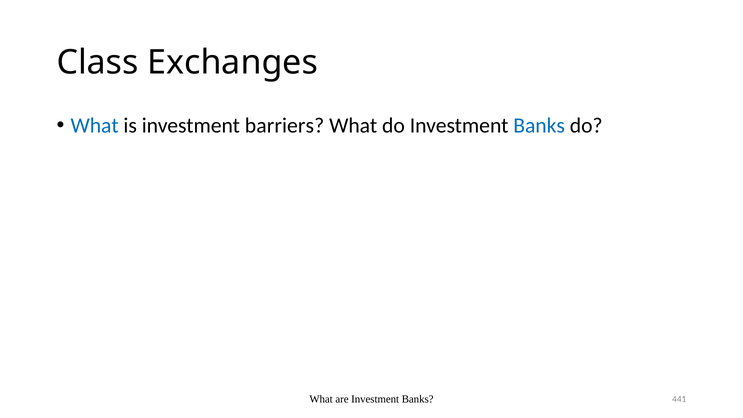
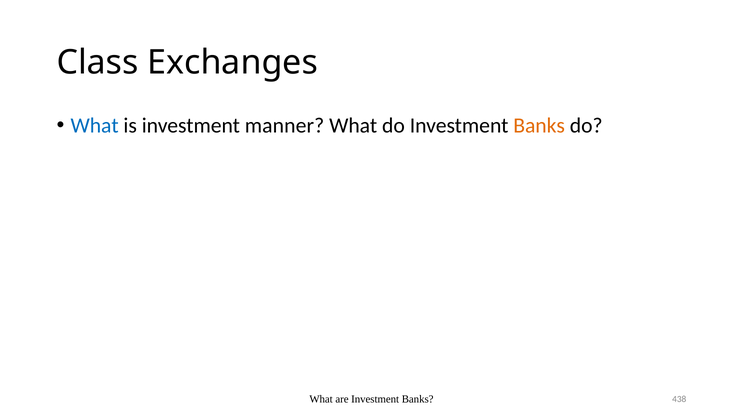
barriers: barriers -> manner
Banks at (539, 126) colour: blue -> orange
441: 441 -> 438
